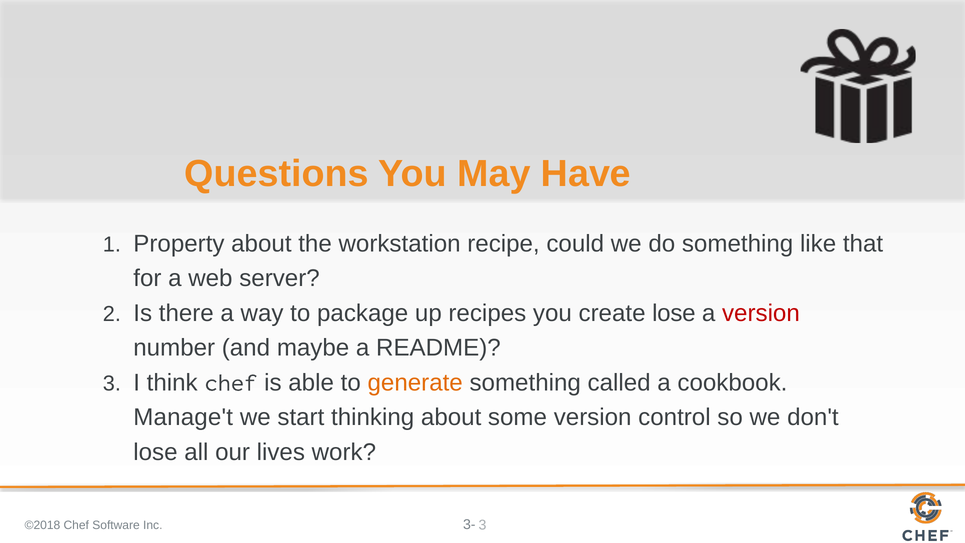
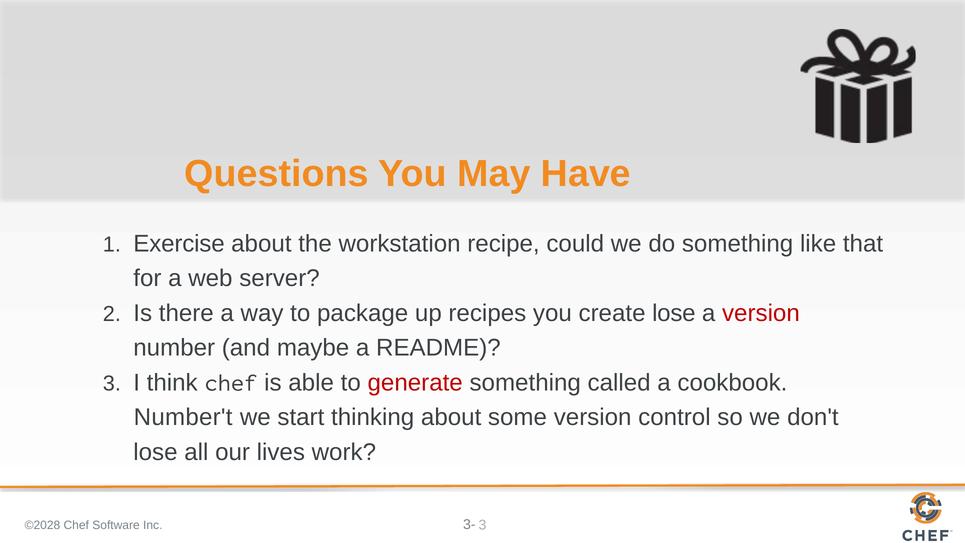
Property: Property -> Exercise
generate colour: orange -> red
Manage't: Manage't -> Number't
©2018: ©2018 -> ©2028
